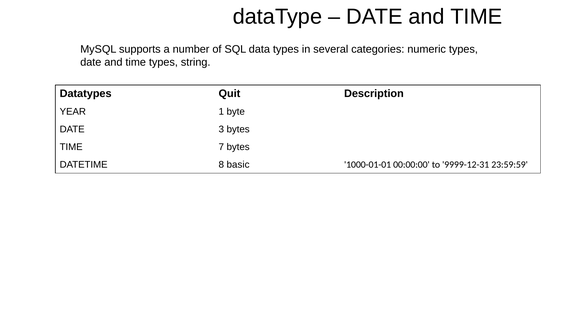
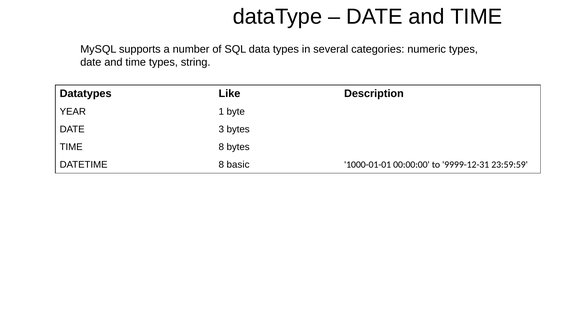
Quit: Quit -> Like
TIME 7: 7 -> 8
